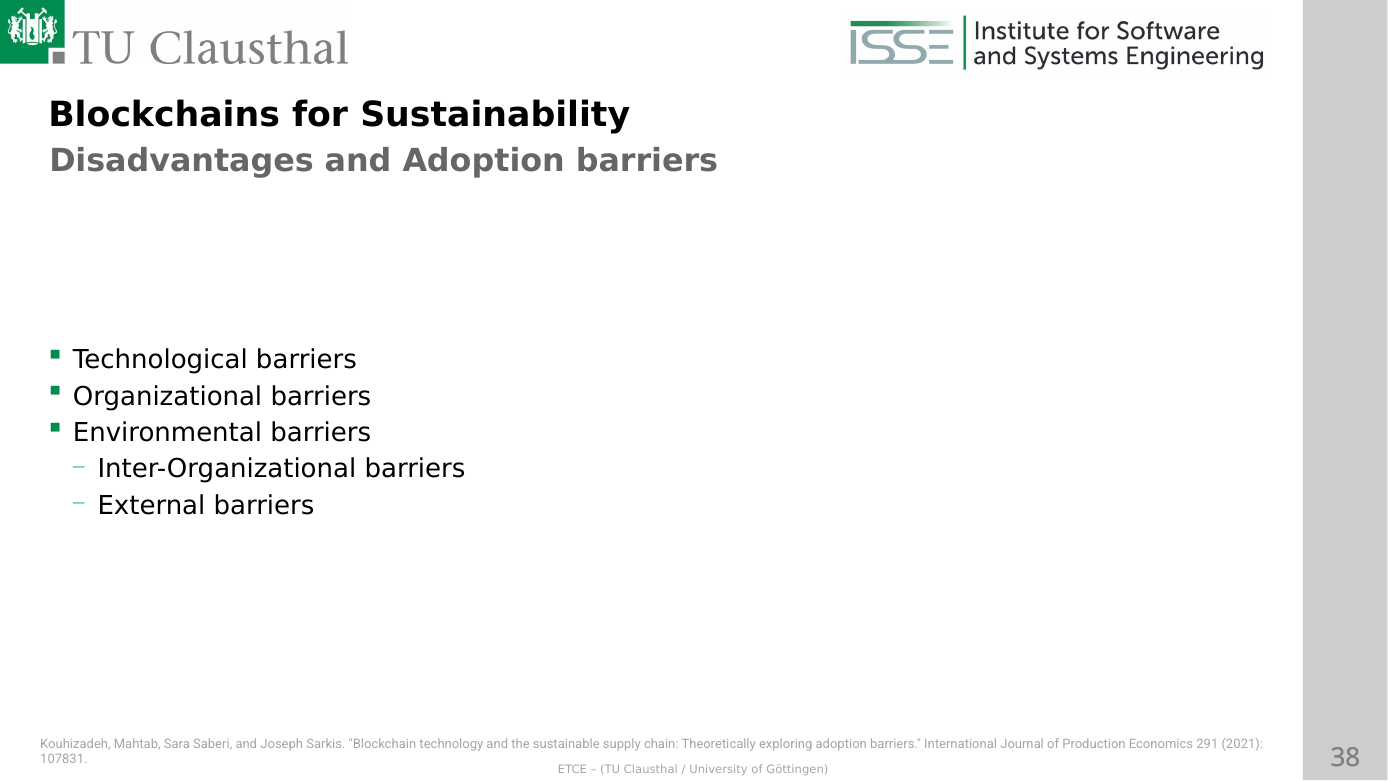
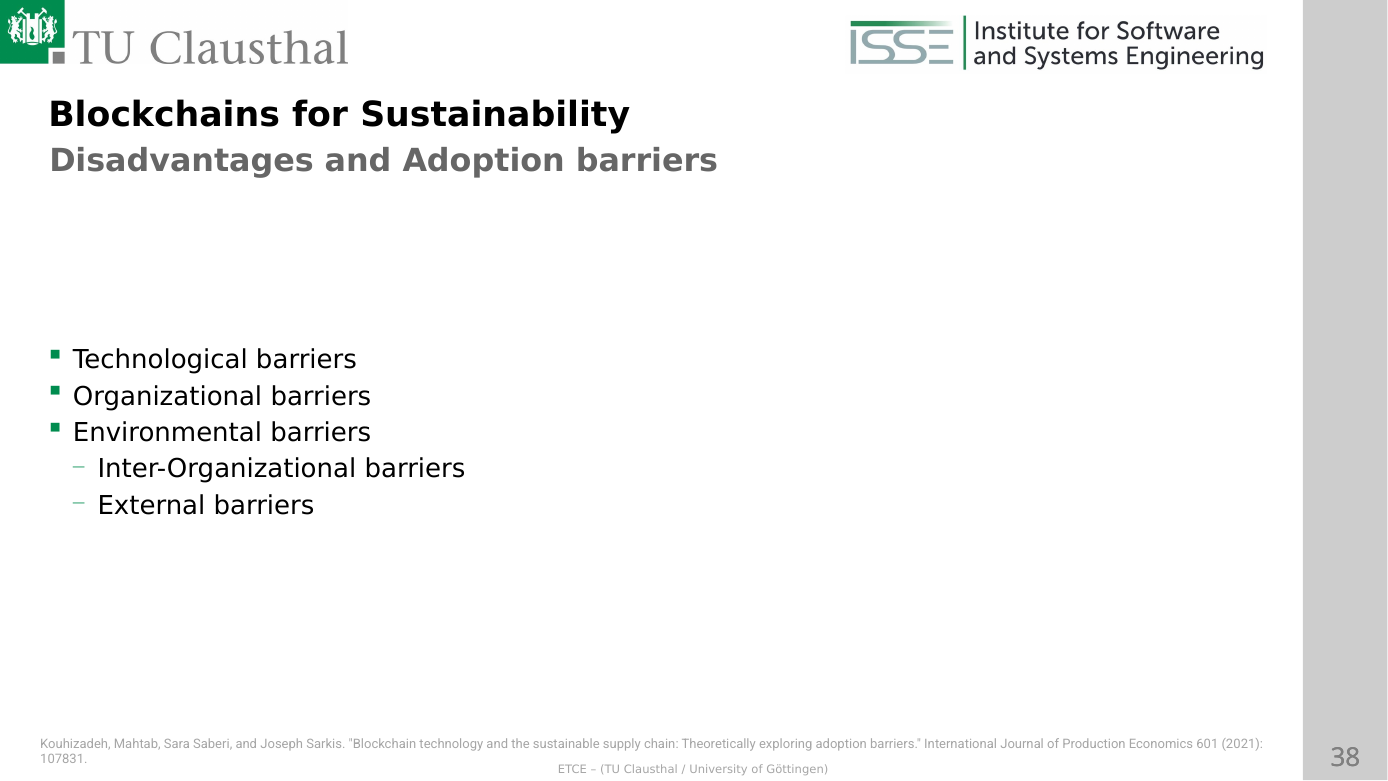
291: 291 -> 601
